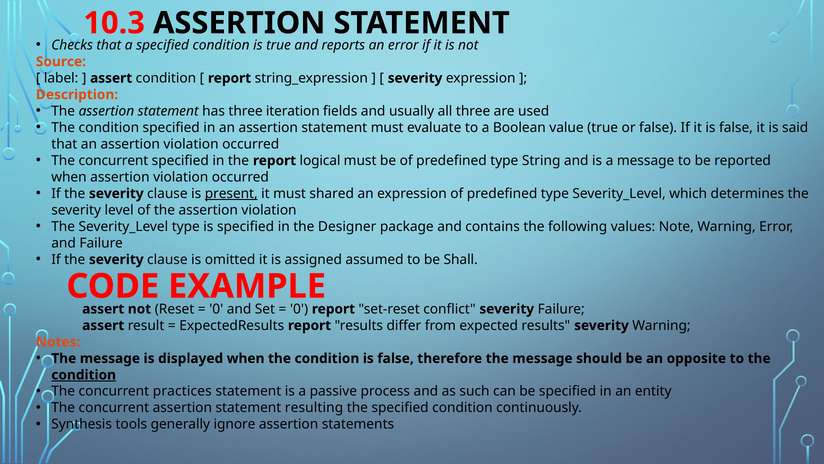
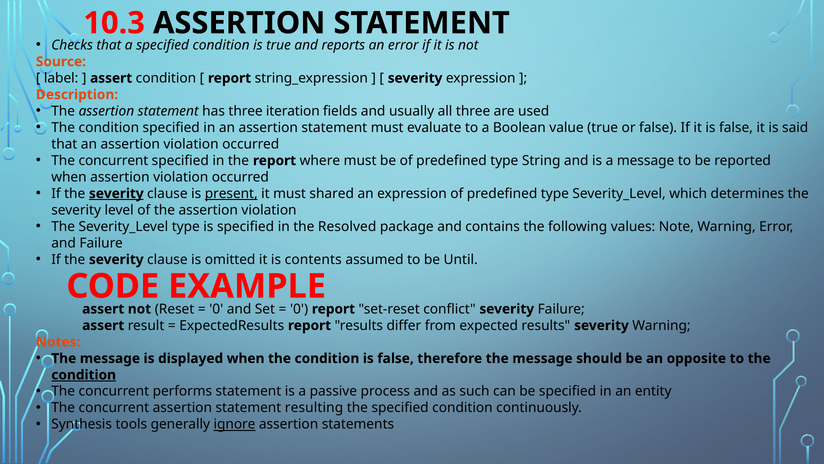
logical: logical -> where
severity at (116, 193) underline: none -> present
Designer: Designer -> Resolved
assigned: assigned -> contents
Shall: Shall -> Until
practices: practices -> performs
ignore underline: none -> present
